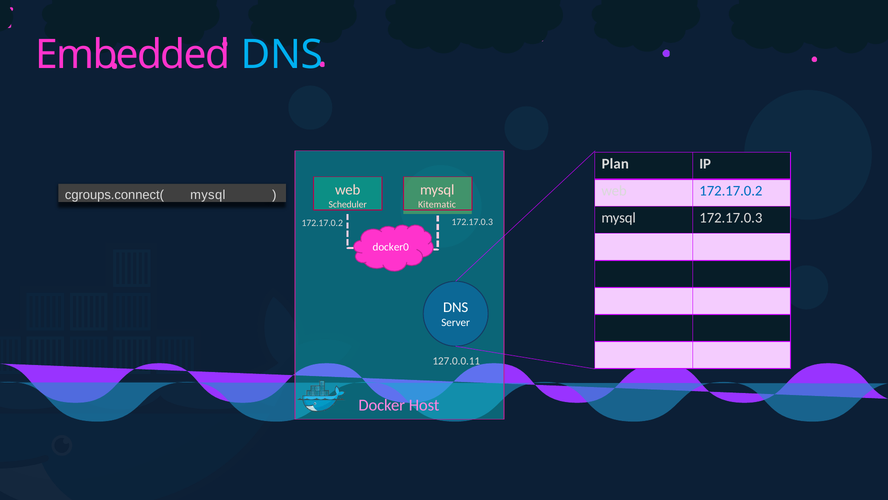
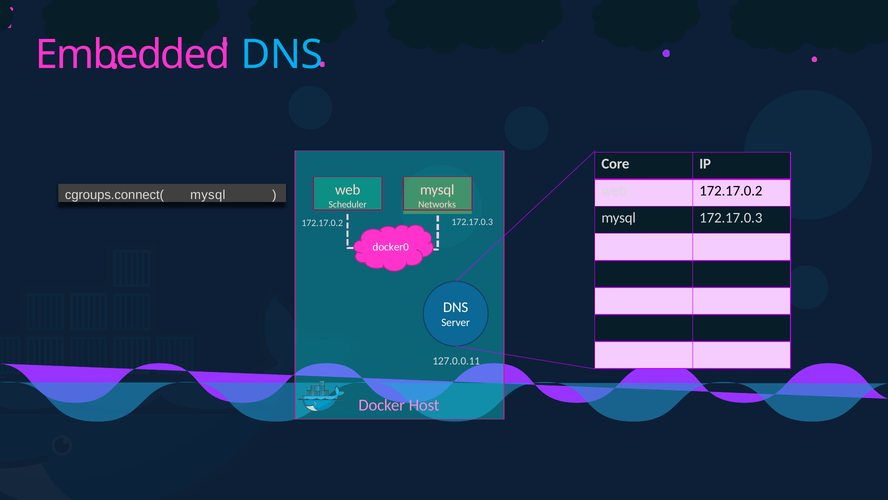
Plan: Plan -> Core
172.17.0.2 at (731, 191) colour: blue -> black
Kitematic: Kitematic -> Networks
